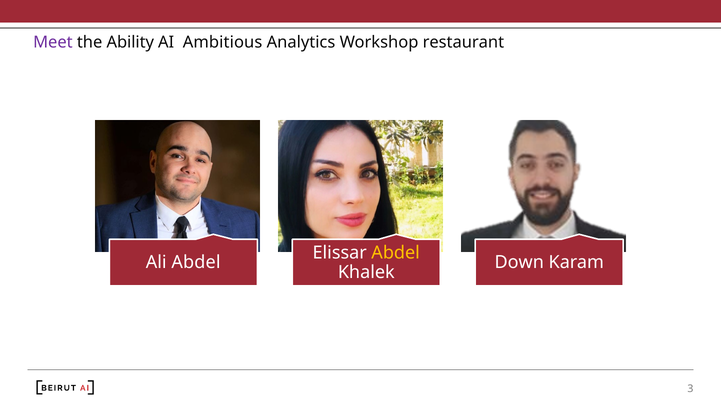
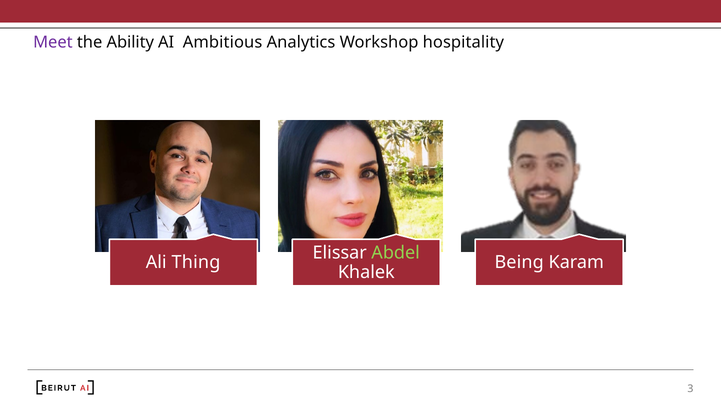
restaurant: restaurant -> hospitality
Abdel at (396, 252) colour: yellow -> light green
Ali Abdel: Abdel -> Thing
Down: Down -> Being
